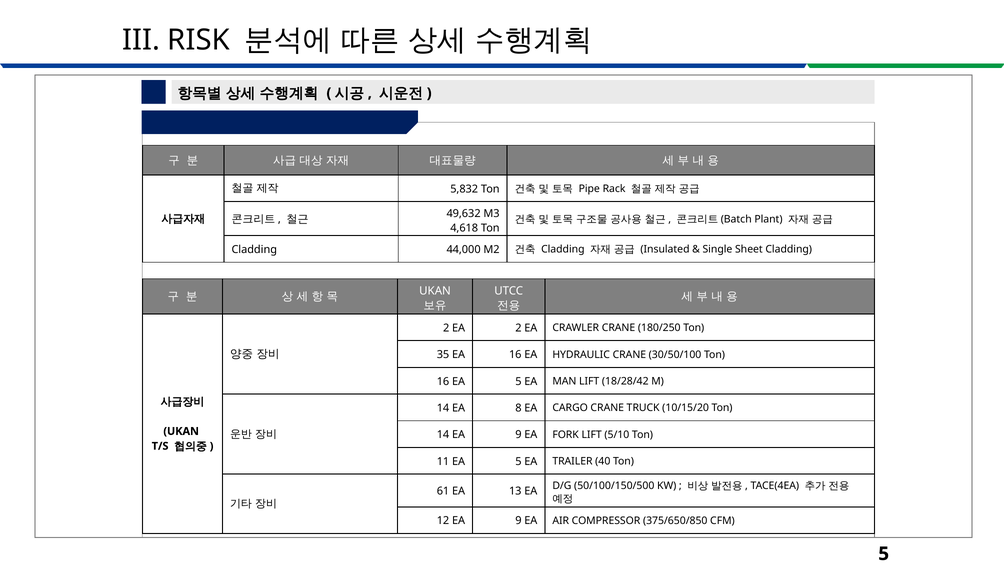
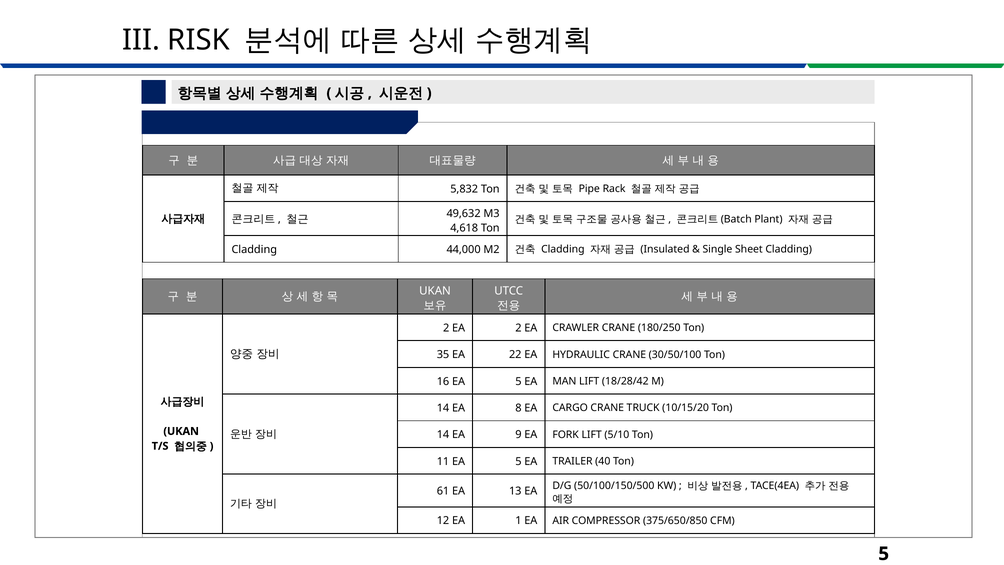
EA 16: 16 -> 22
12 EA 9: 9 -> 1
